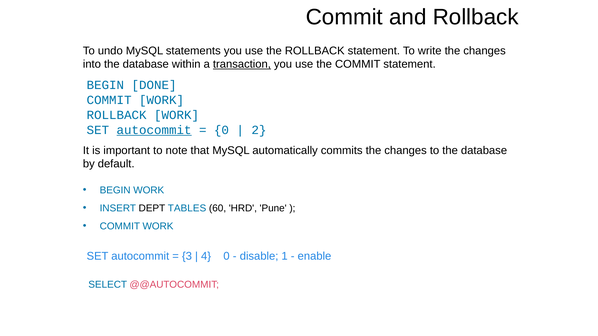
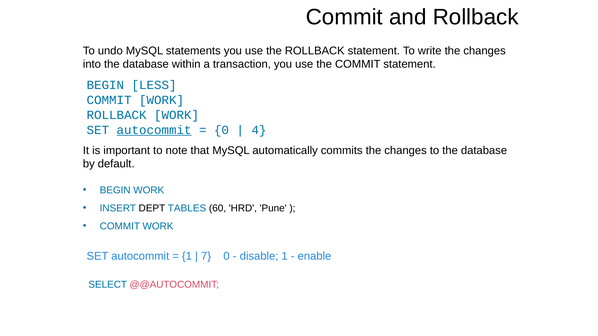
transaction underline: present -> none
DONE: DONE -> LESS
2: 2 -> 4
3 at (187, 256): 3 -> 1
4: 4 -> 7
